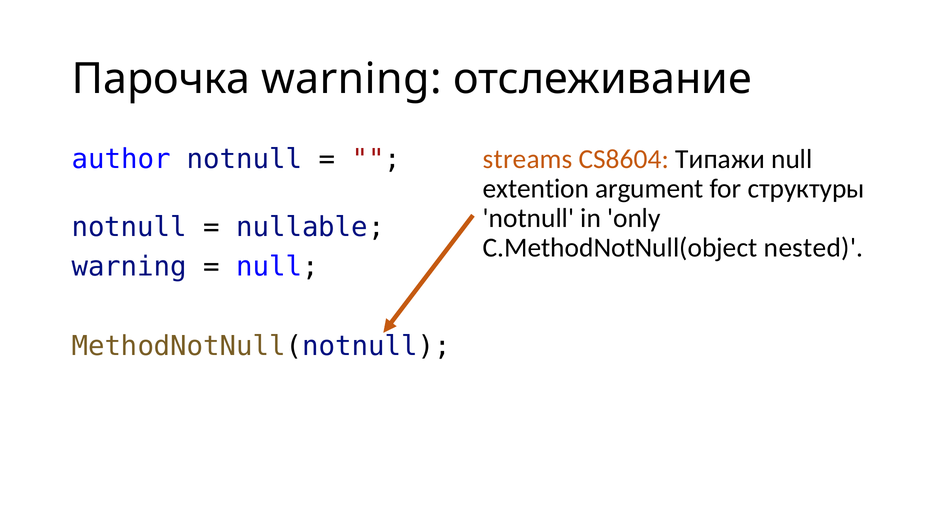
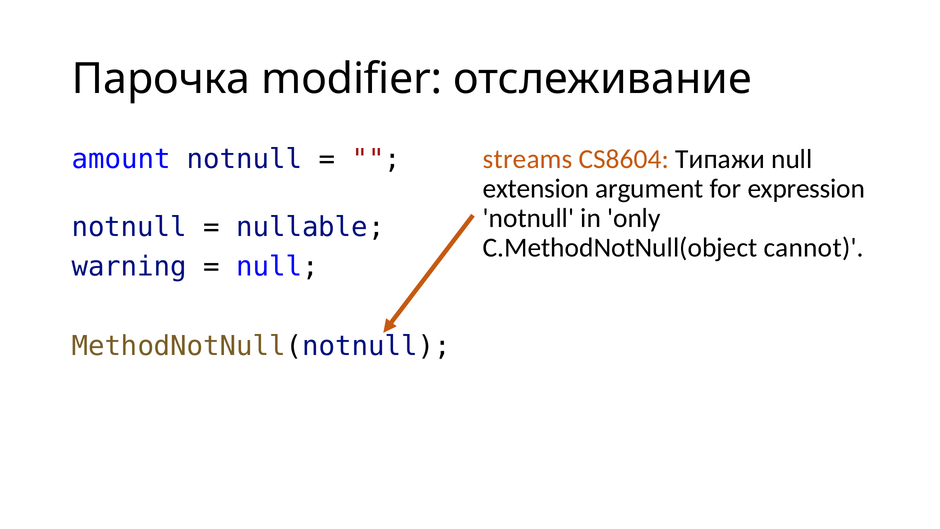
Парочка warning: warning -> modifier
author: author -> amount
extention: extention -> extension
структуры: структуры -> expression
nested: nested -> cannot
